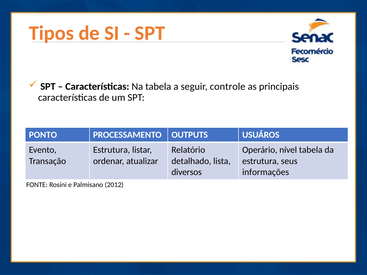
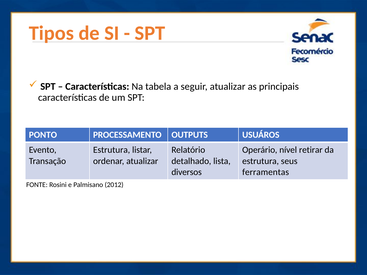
seguir controle: controle -> atualizar
nível tabela: tabela -> retirar
informações: informações -> ferramentas
